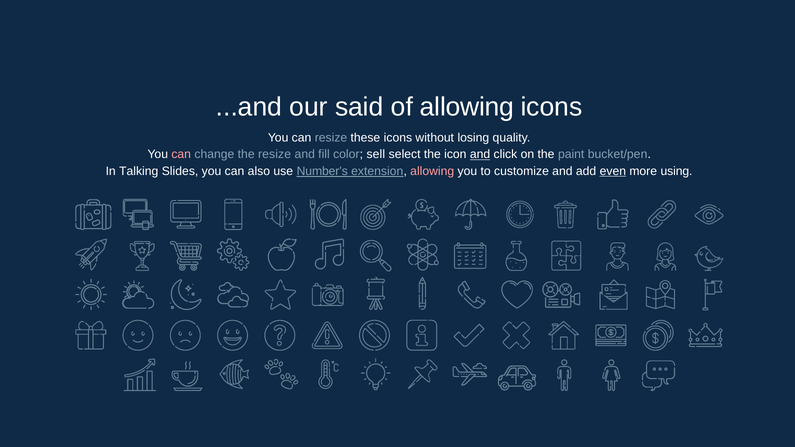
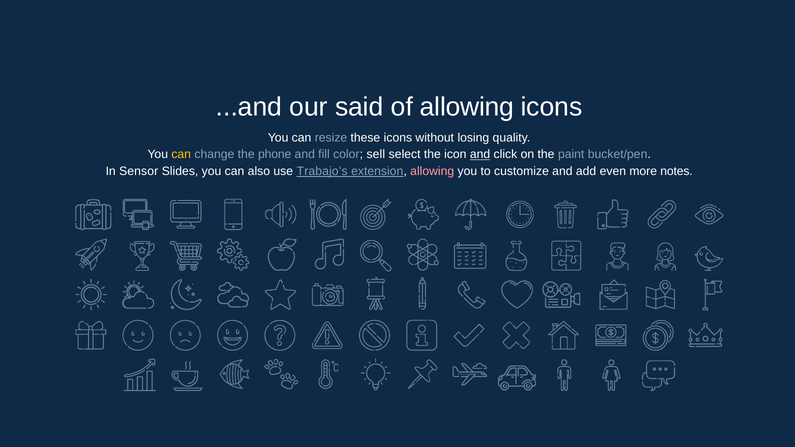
can at (181, 154) colour: pink -> yellow
the resize: resize -> phone
Talking: Talking -> Sensor
Number’s: Number’s -> Trabajo’s
even underline: present -> none
using: using -> notes
